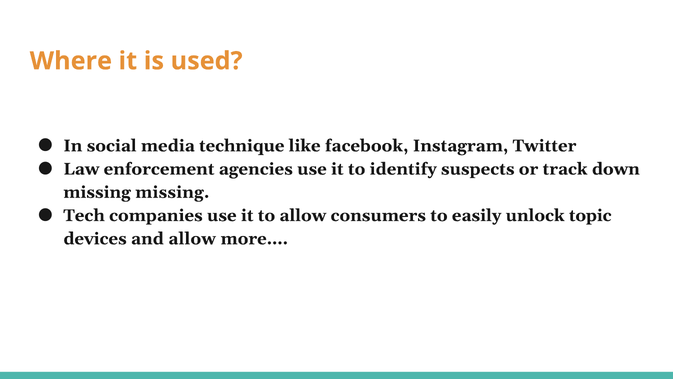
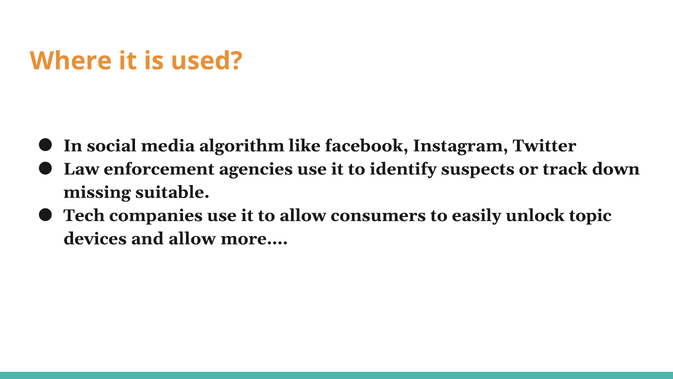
technique: technique -> algorithm
missing missing: missing -> suitable
